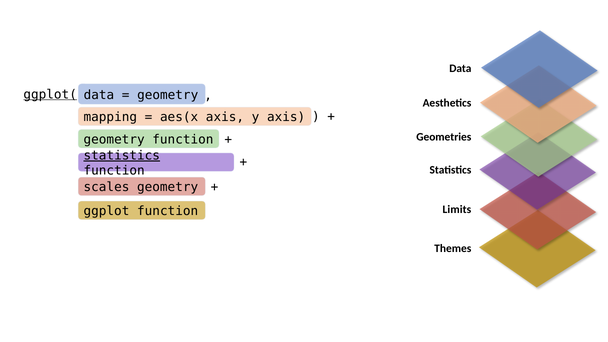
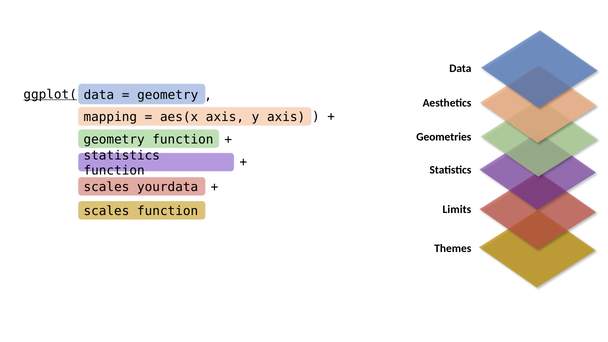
statistics at (122, 155) underline: present -> none
scales geometry: geometry -> yourdata
ggplot at (106, 211): ggplot -> scales
